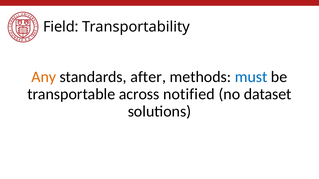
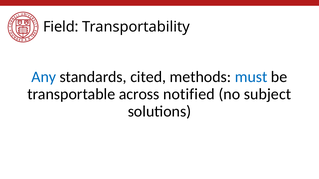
Any colour: orange -> blue
after: after -> cited
dataset: dataset -> subject
